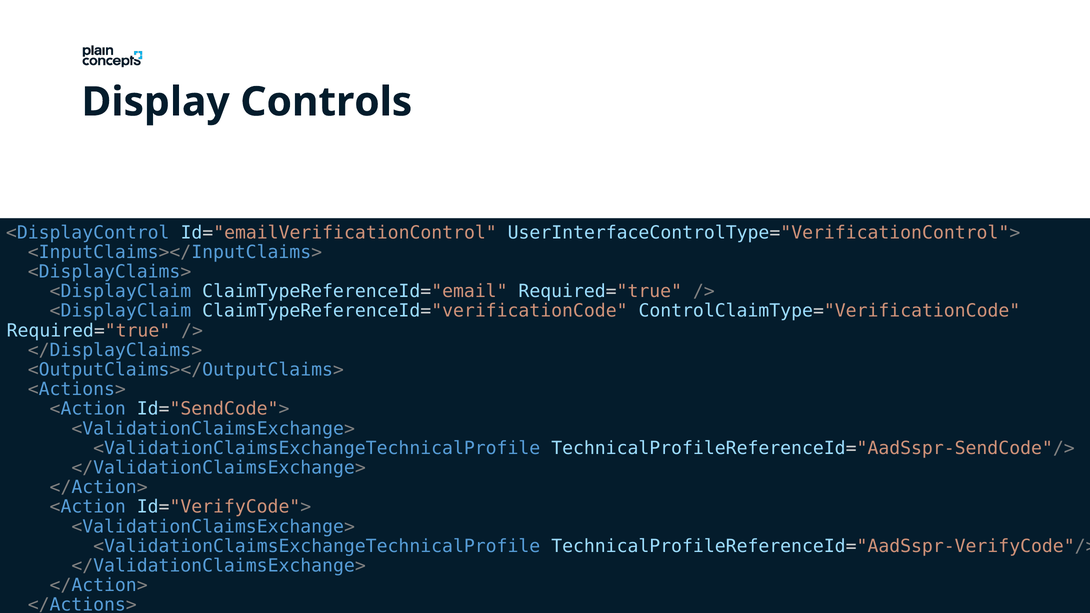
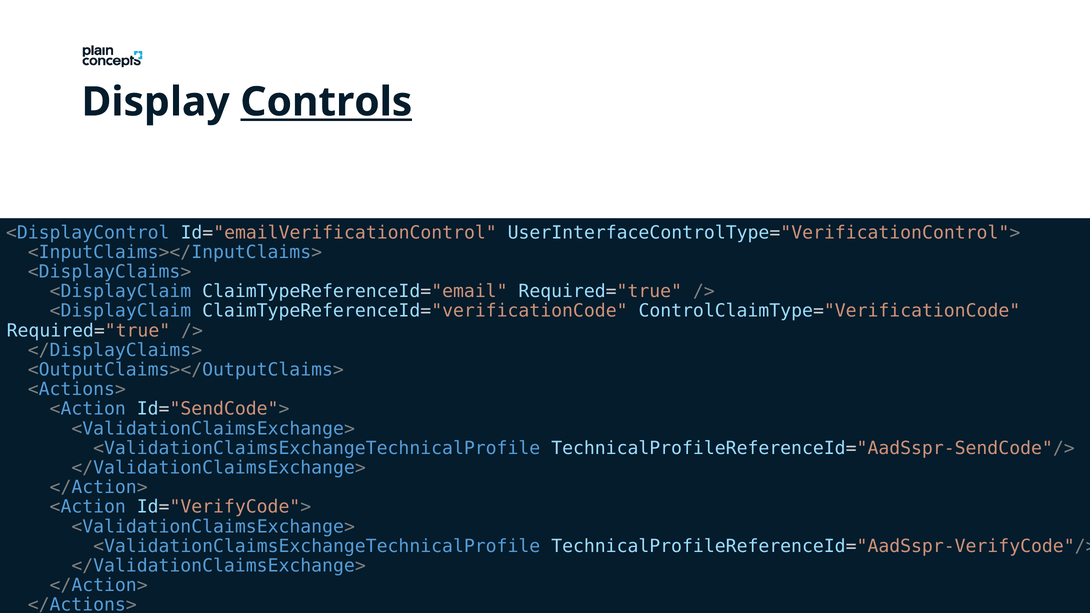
Controls underline: none -> present
